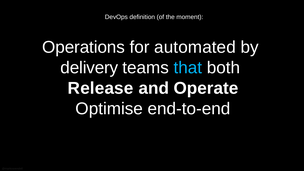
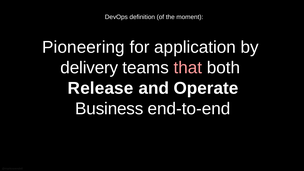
Operations: Operations -> Pioneering
automated: automated -> application
that colour: light blue -> pink
Optimise: Optimise -> Business
